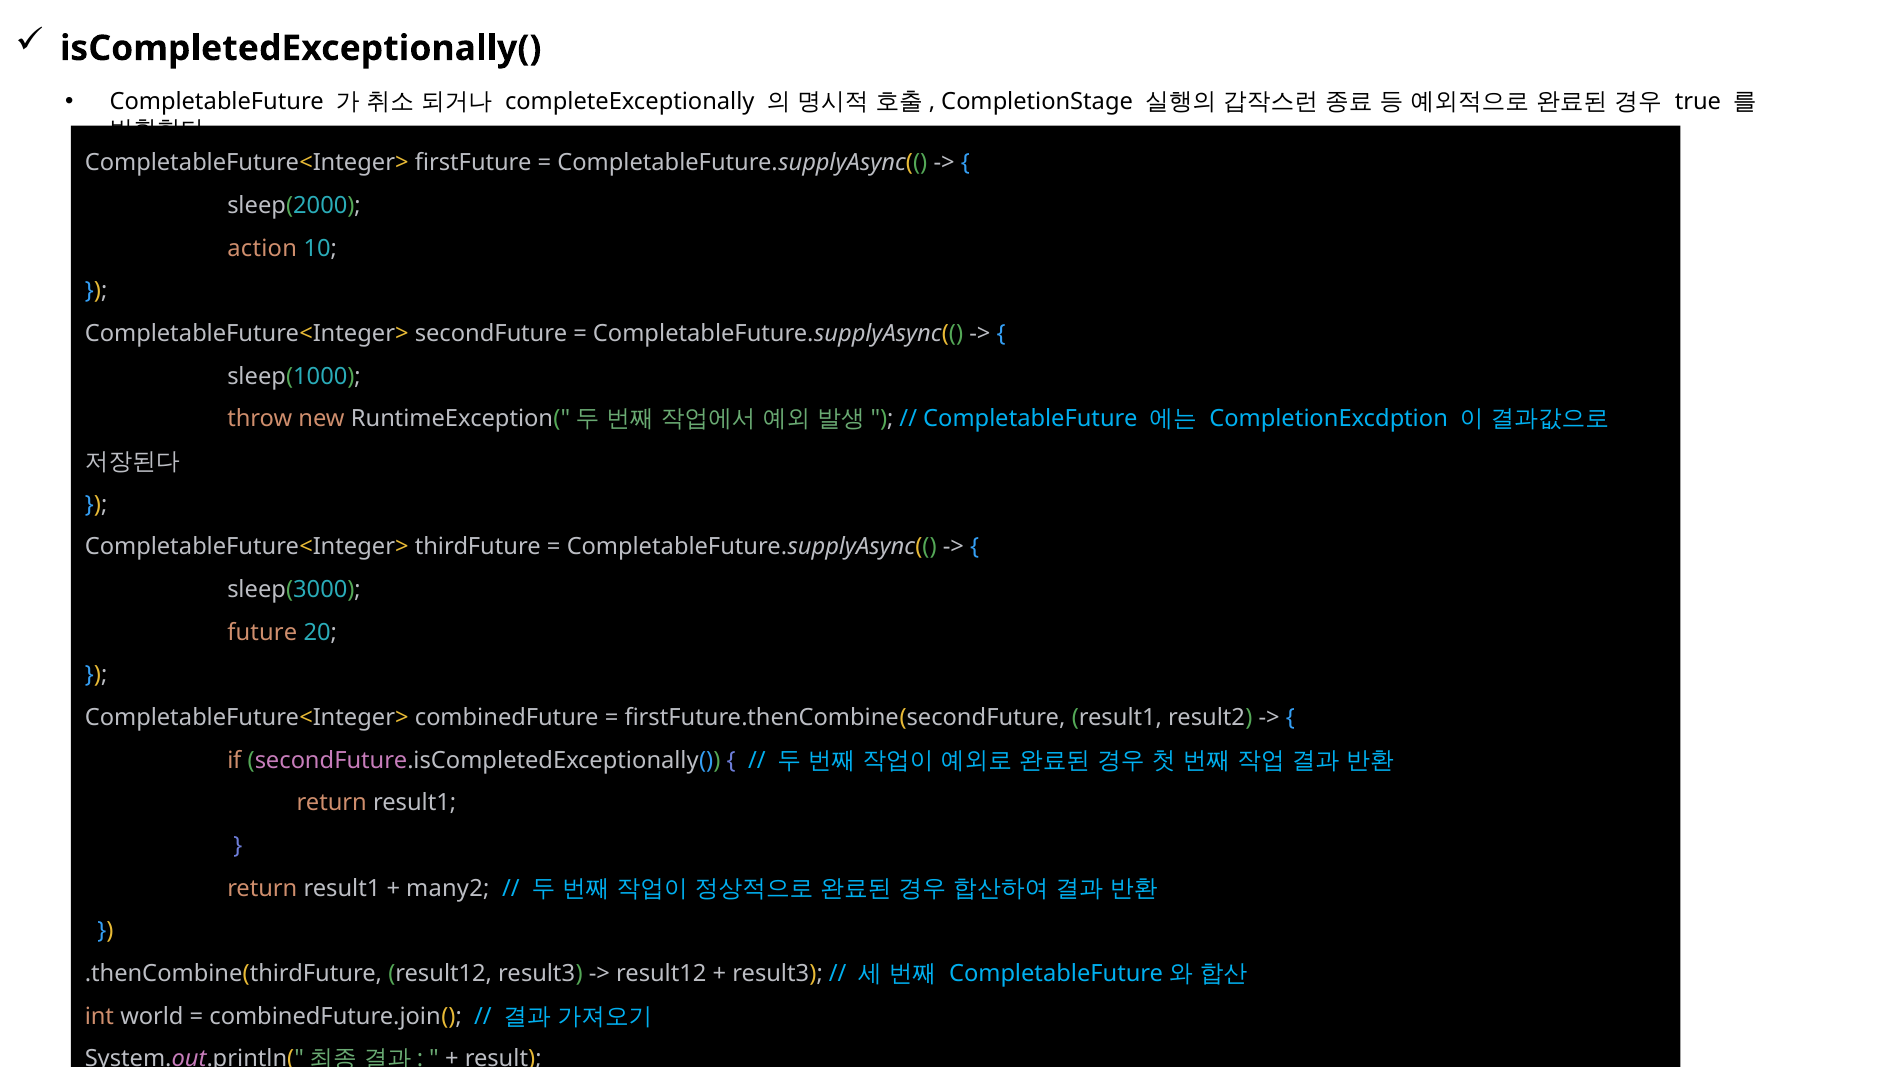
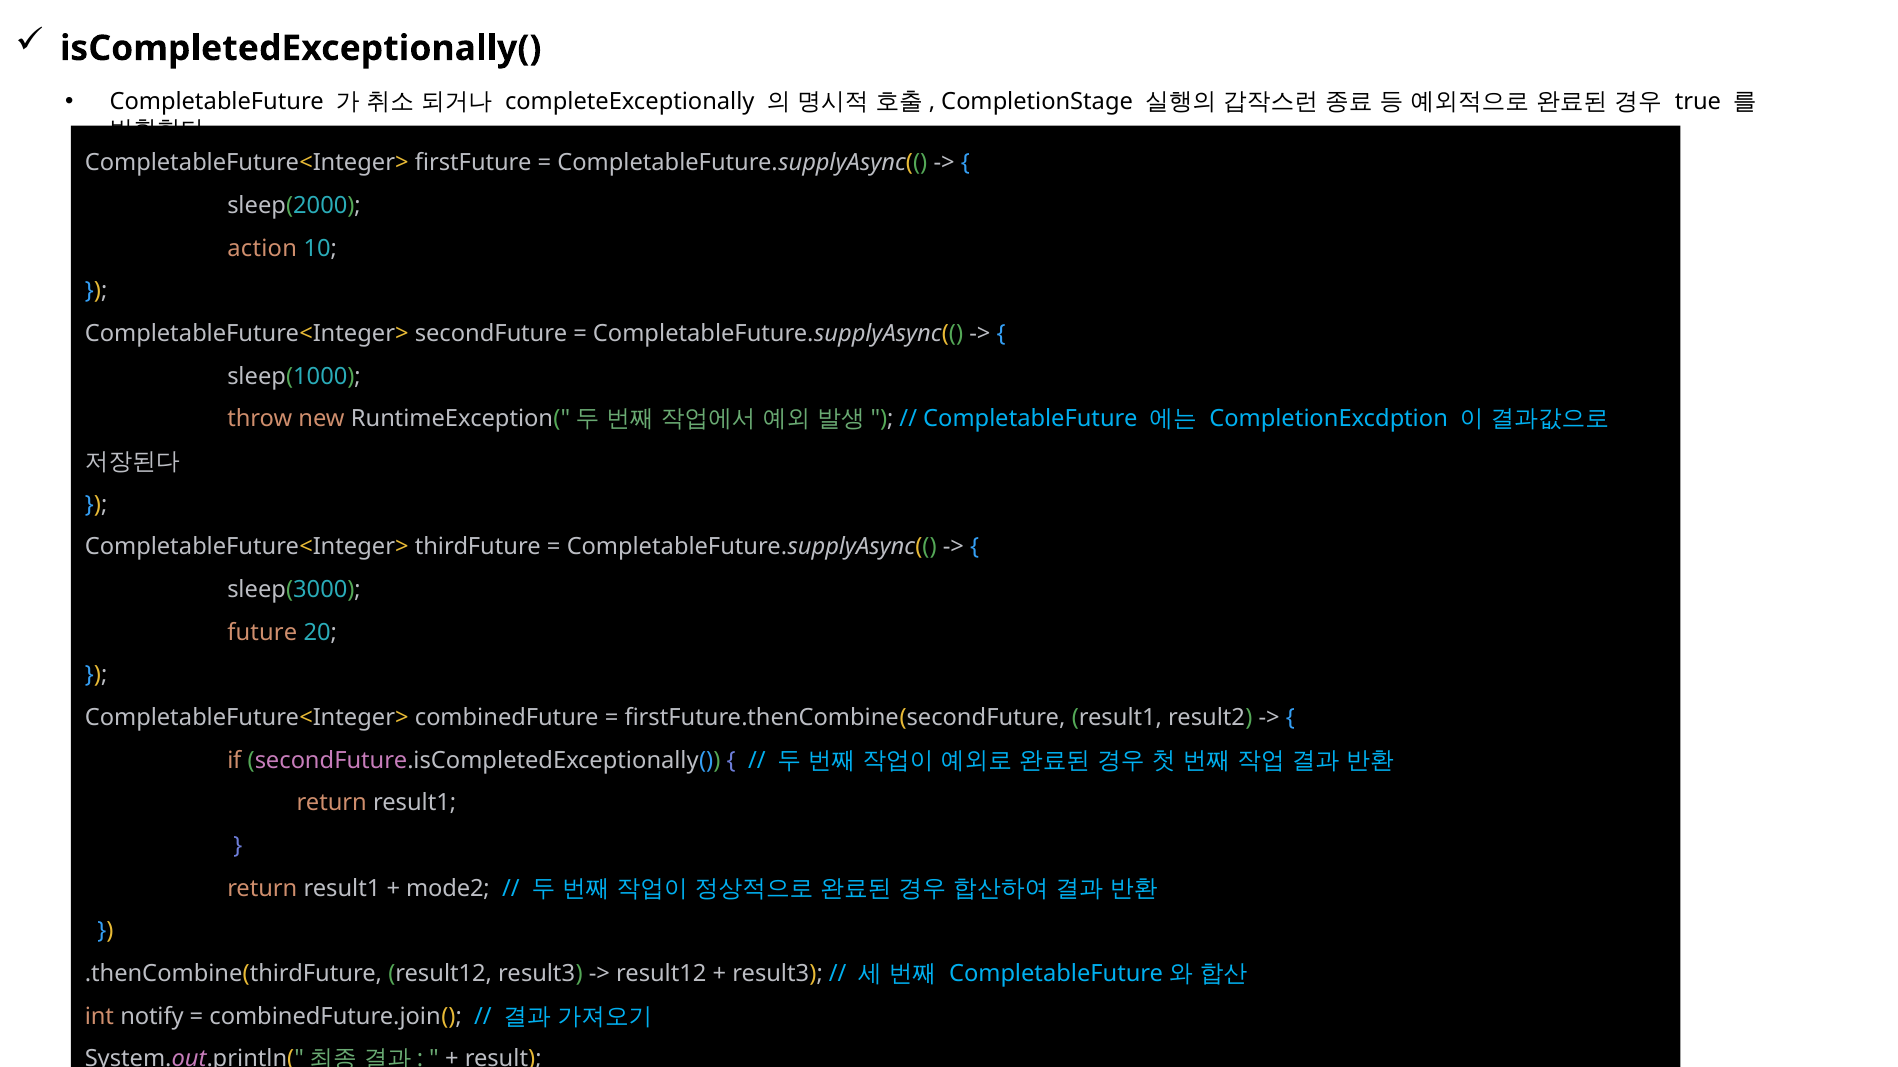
many2: many2 -> mode2
world: world -> notify
